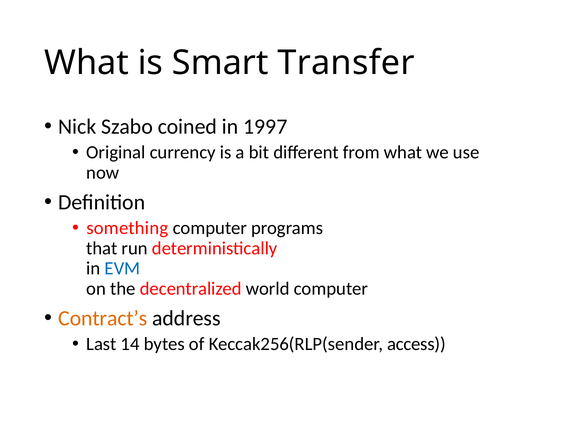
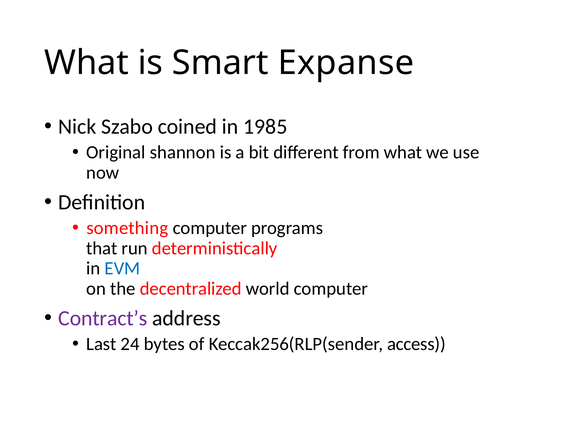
Transfer: Transfer -> Expanse
1997: 1997 -> 1985
currency: currency -> shannon
Contract’s colour: orange -> purple
14: 14 -> 24
